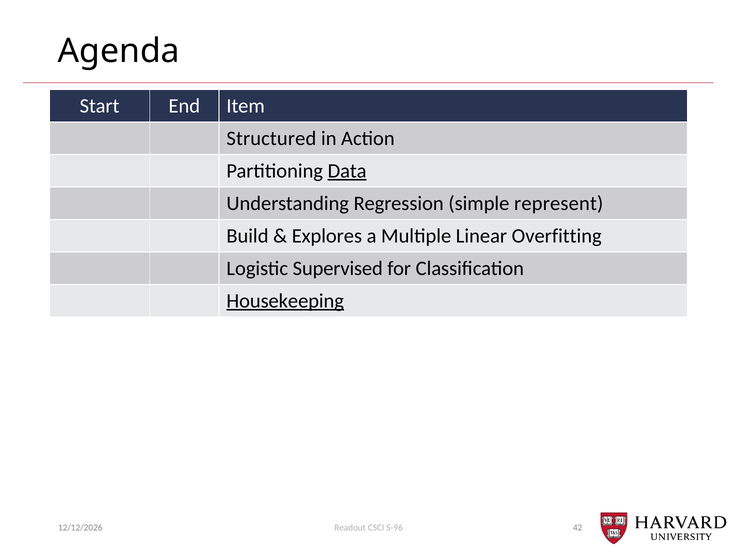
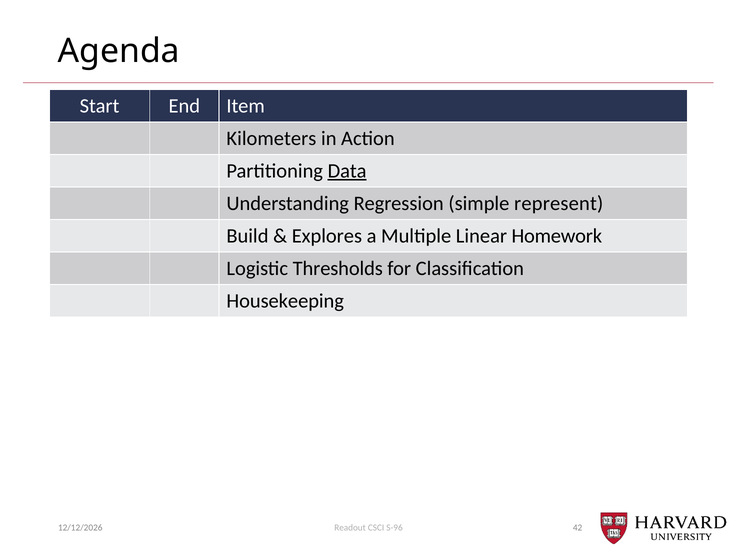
Structured: Structured -> Kilometers
Overfitting: Overfitting -> Homework
Supervised: Supervised -> Thresholds
Housekeeping underline: present -> none
